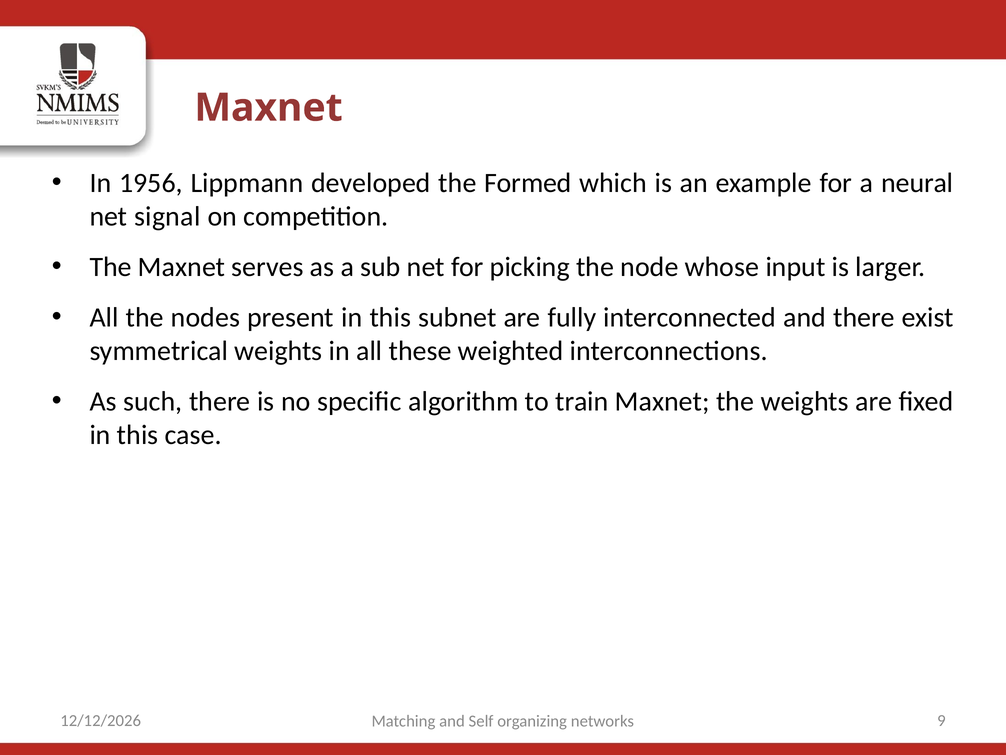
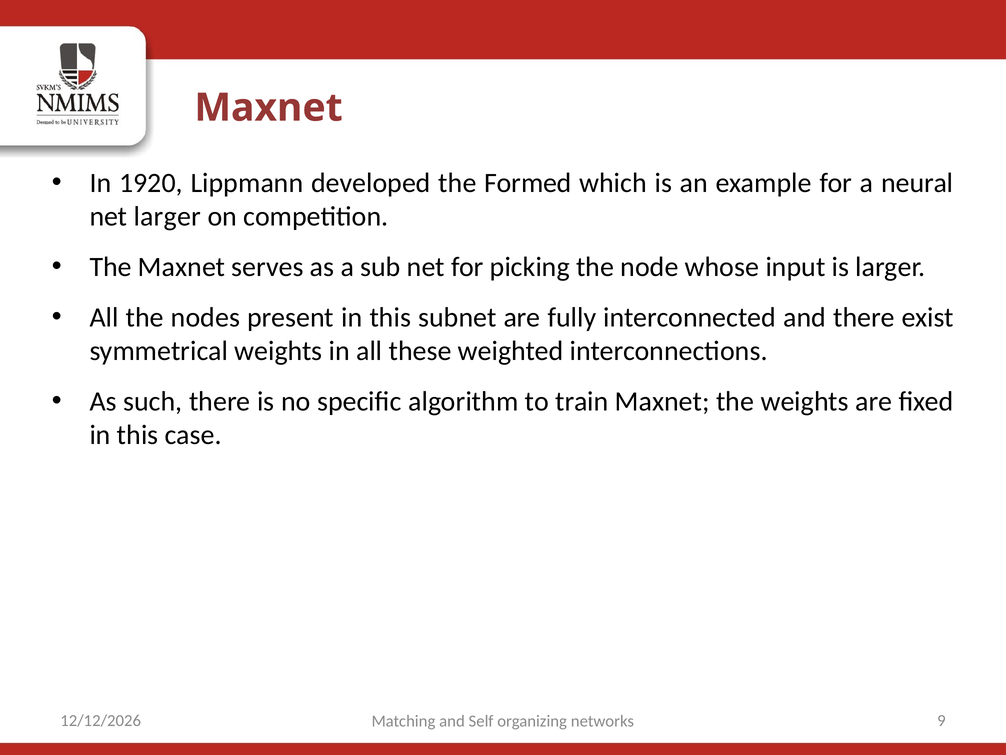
1956: 1956 -> 1920
net signal: signal -> larger
